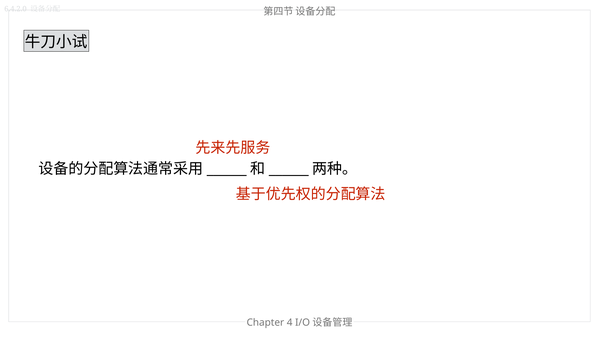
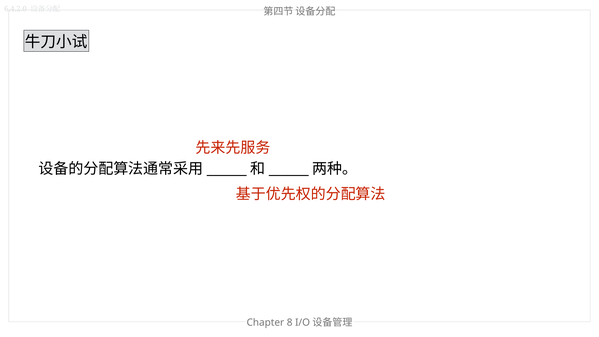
4: 4 -> 8
